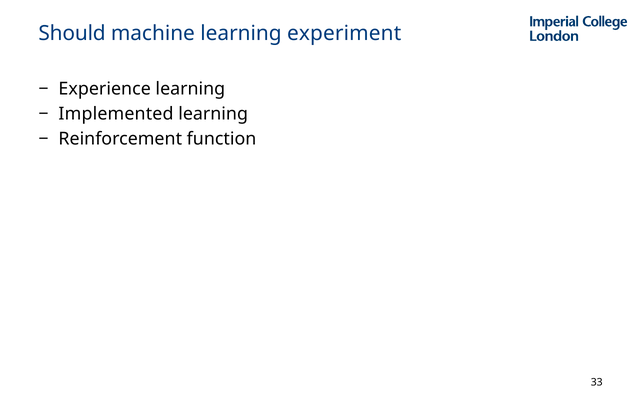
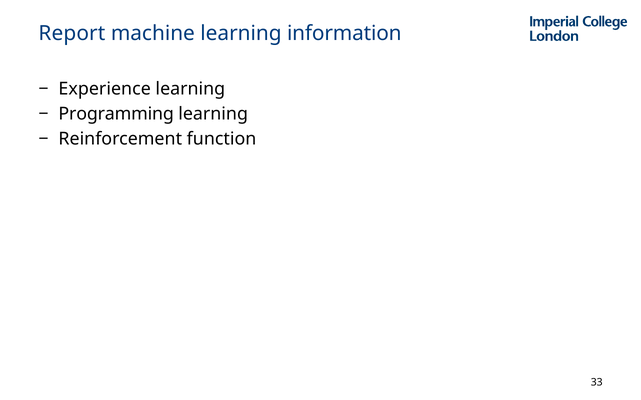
Should: Should -> Report
experiment: experiment -> information
Implemented: Implemented -> Programming
